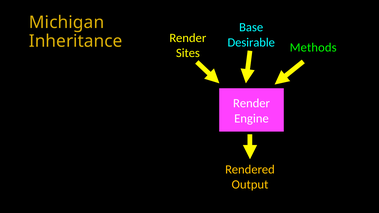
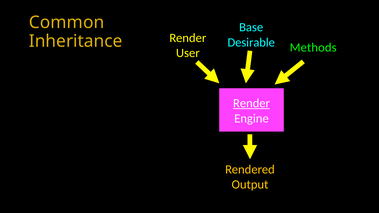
Michigan: Michigan -> Common
Sites: Sites -> User
Render at (251, 103) underline: none -> present
